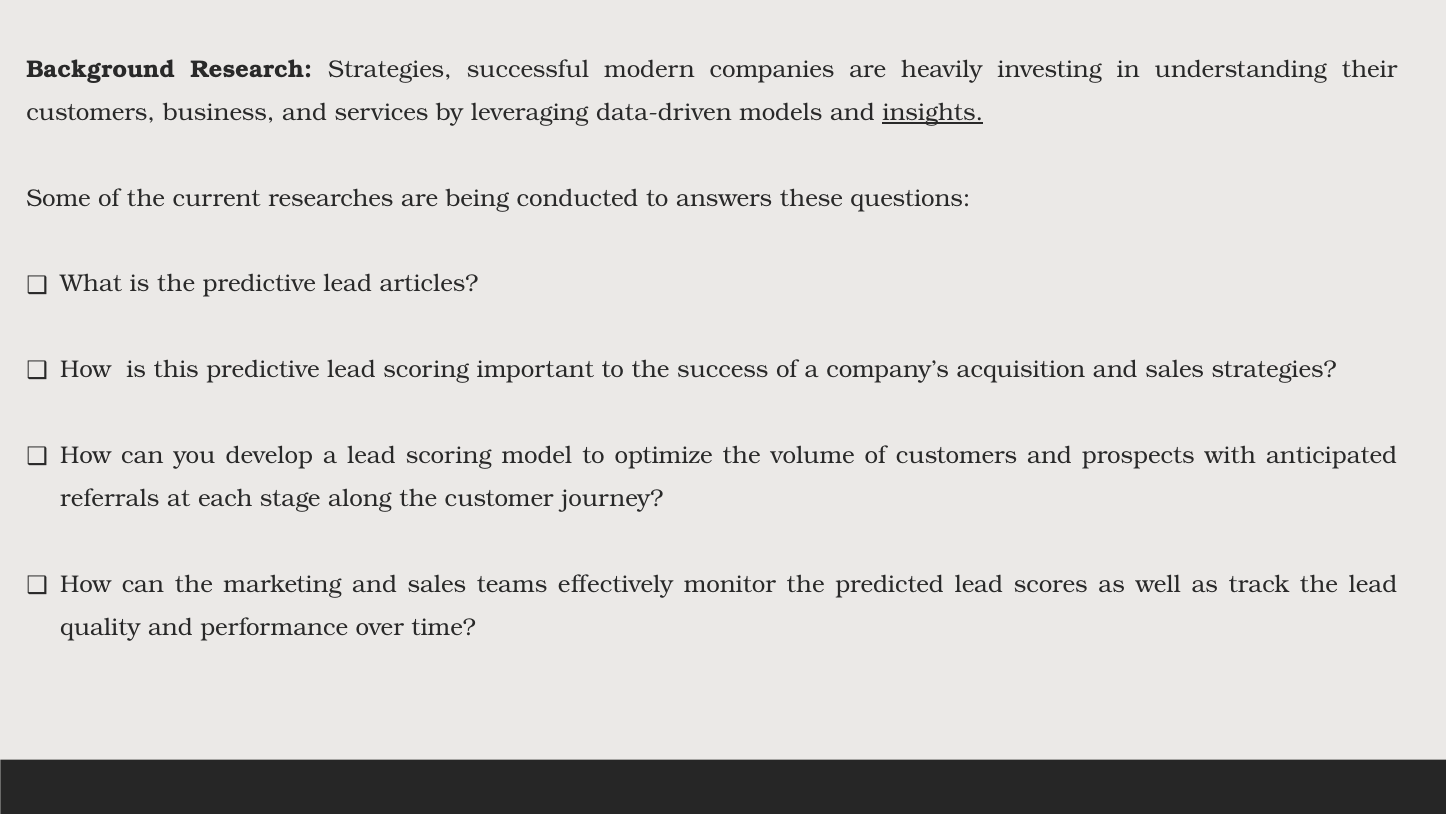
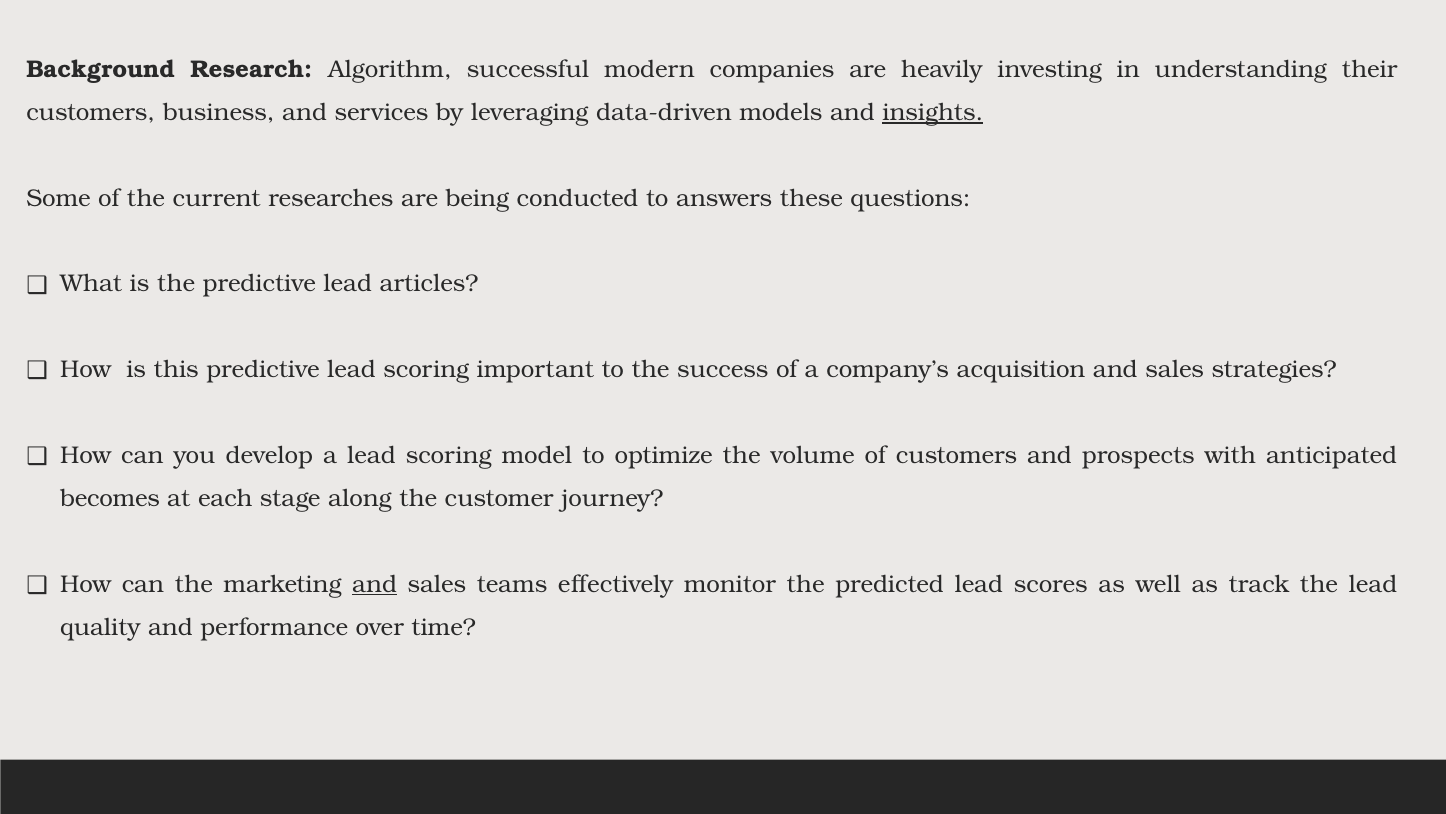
Research Strategies: Strategies -> Algorithm
referrals: referrals -> becomes
and at (375, 584) underline: none -> present
